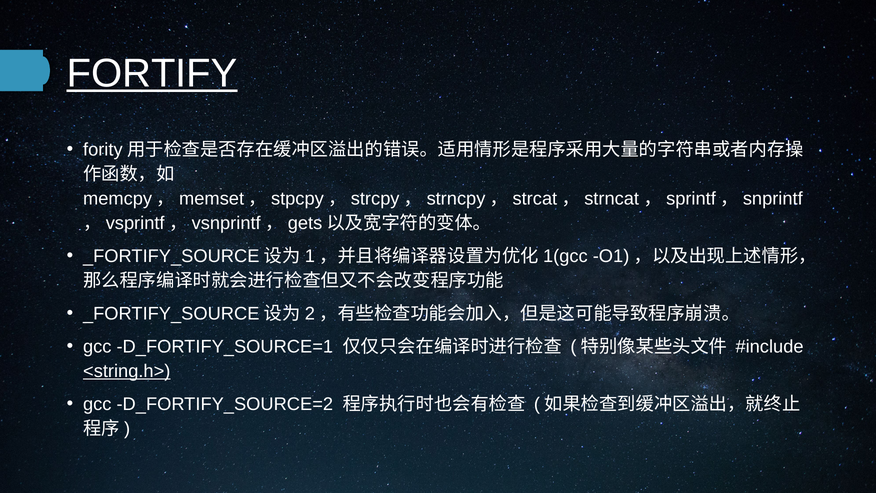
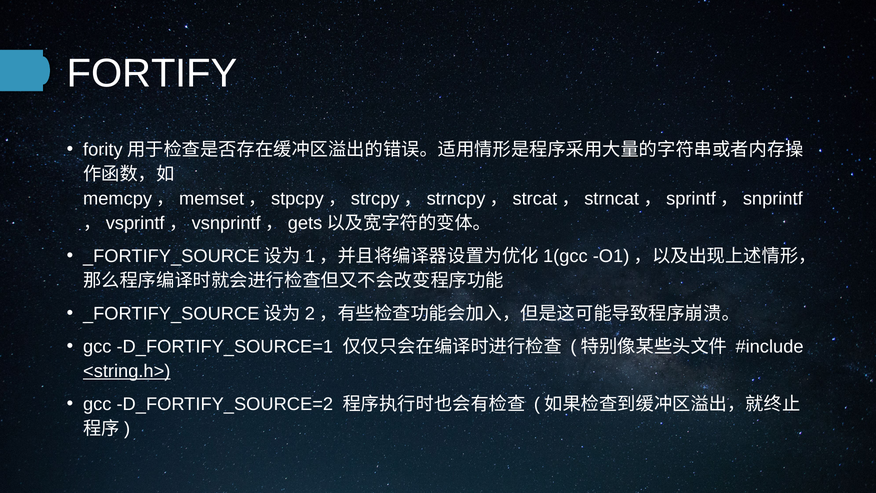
FORTIFY underline: present -> none
